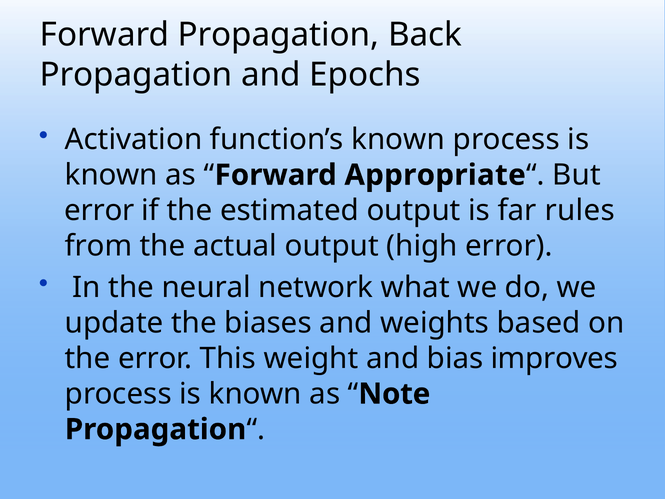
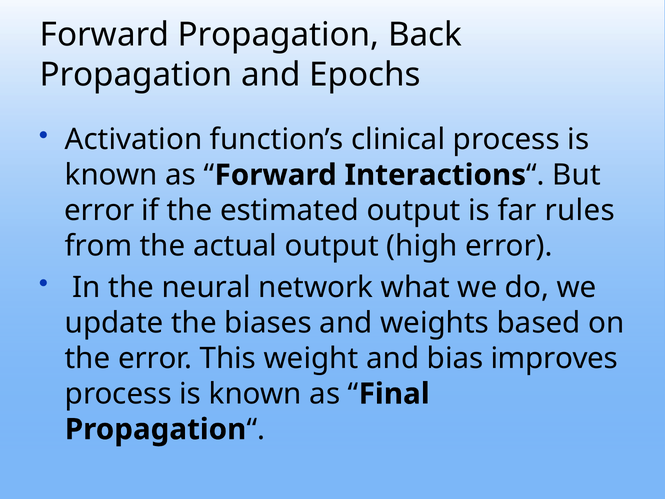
function’s known: known -> clinical
Appropriate: Appropriate -> Interactions
Note: Note -> Final
